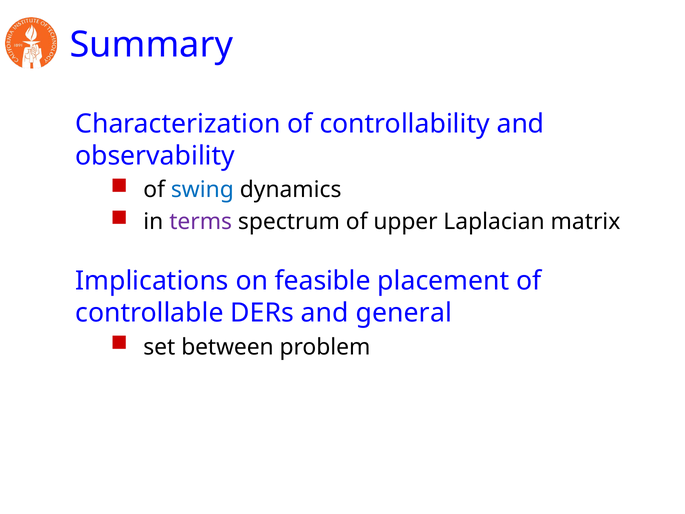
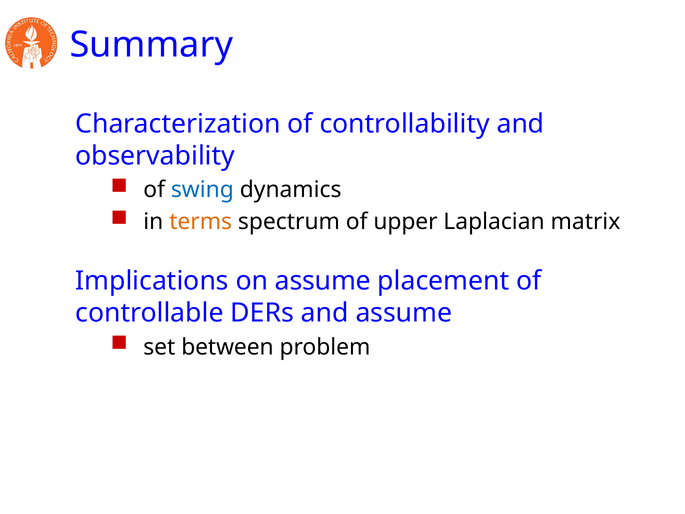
terms colour: purple -> orange
on feasible: feasible -> assume
and general: general -> assume
